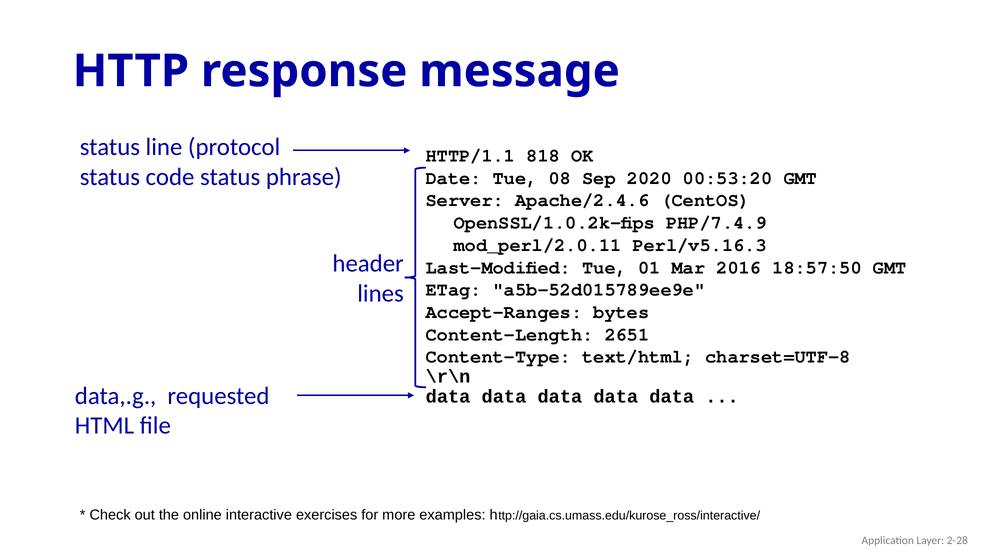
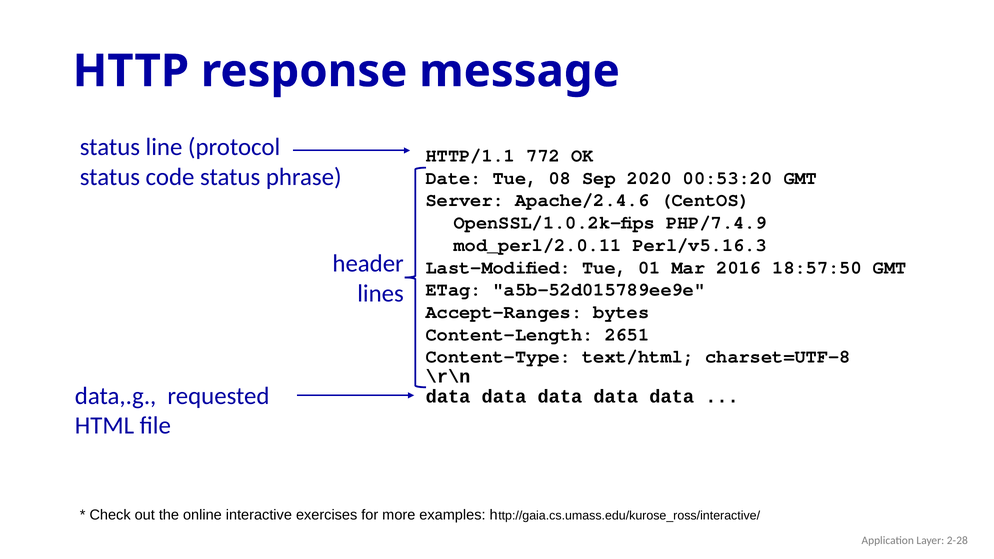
818: 818 -> 772
